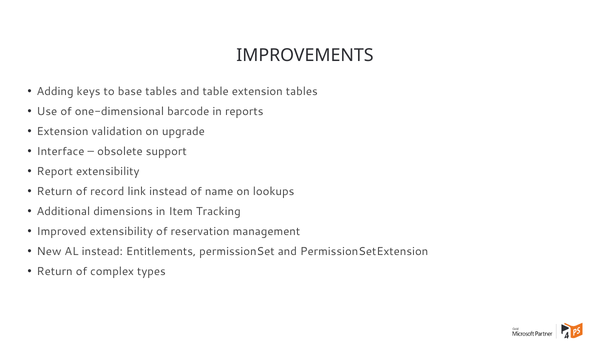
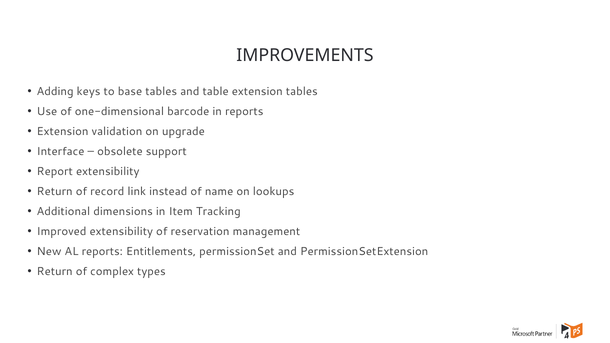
AL instead: instead -> reports
